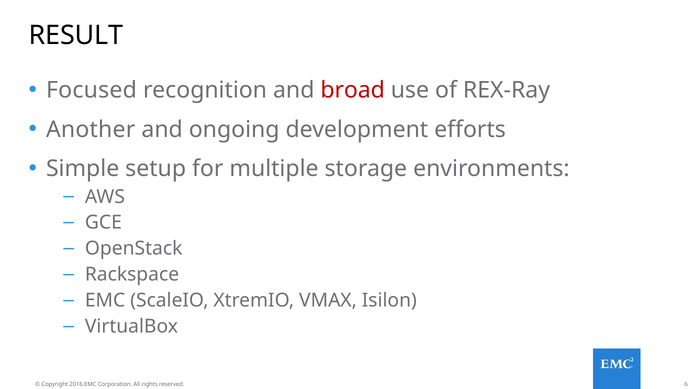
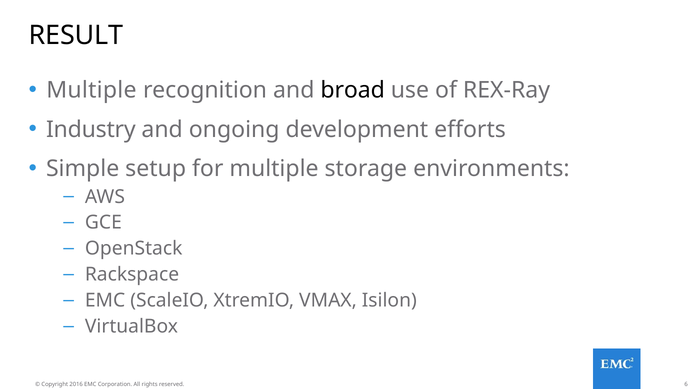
Focused at (91, 90): Focused -> Multiple
broad colour: red -> black
Another: Another -> Industry
